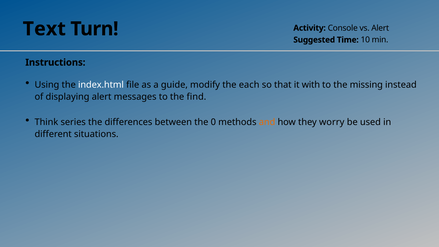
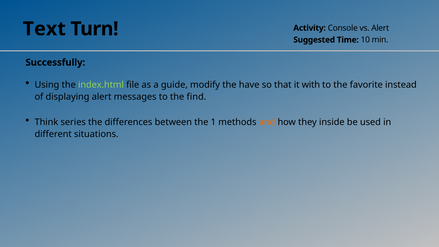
Instructions: Instructions -> Successfully
index.html colour: white -> light green
each: each -> have
missing: missing -> favorite
0: 0 -> 1
worry: worry -> inside
